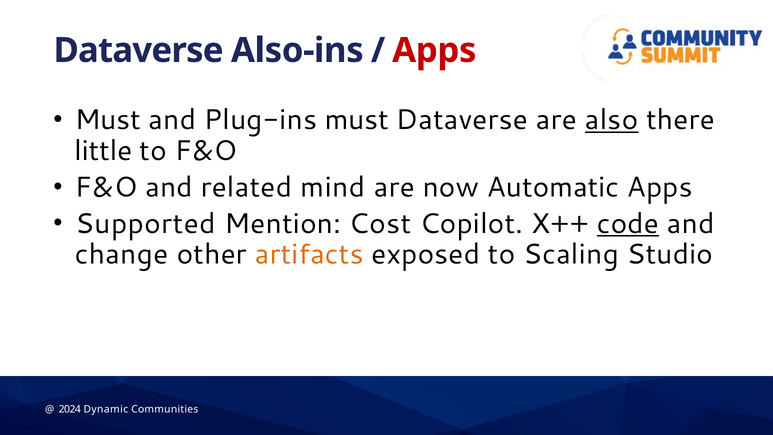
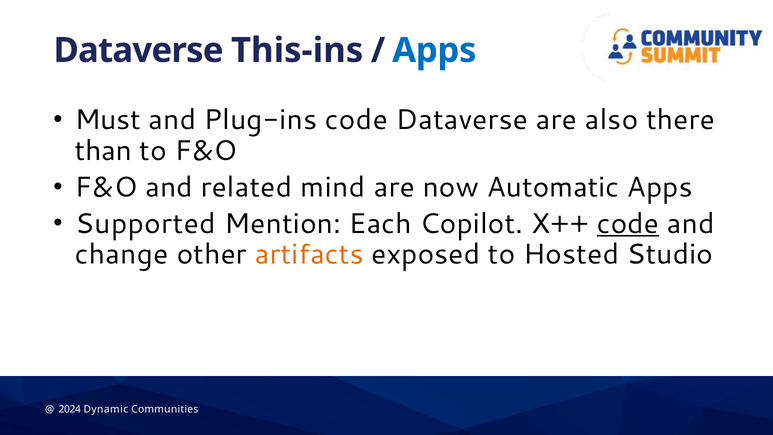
Also-ins: Also-ins -> This-ins
Apps at (434, 50) colour: red -> blue
Plug-ins must: must -> code
also underline: present -> none
little: little -> than
Cost: Cost -> Each
Scaling: Scaling -> Hosted
